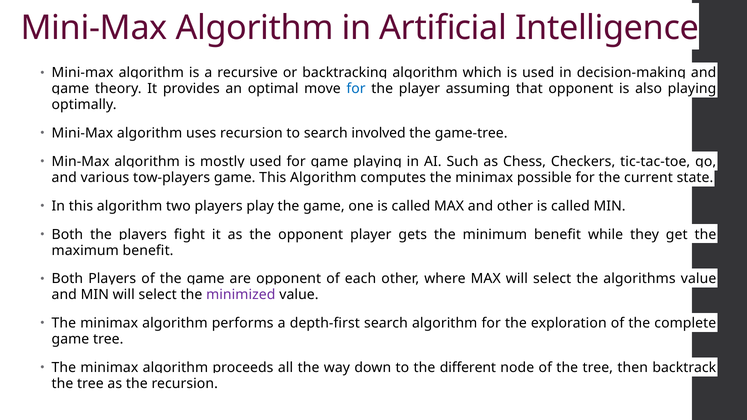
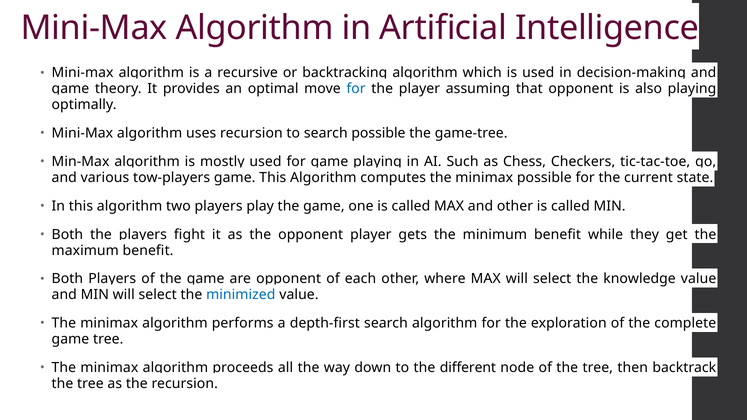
search involved: involved -> possible
algorithms: algorithms -> knowledge
minimized colour: purple -> blue
